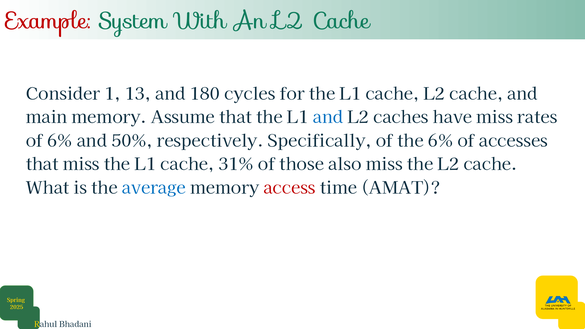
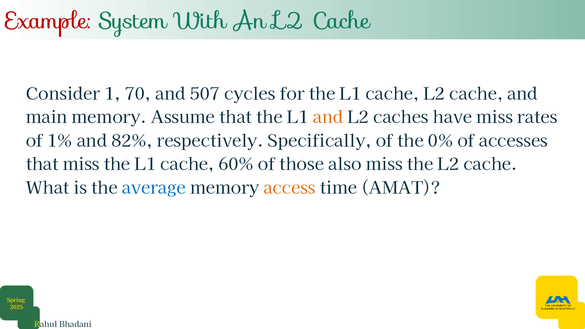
13: 13 -> 70
180: 180 -> 507
and at (328, 118) colour: blue -> orange
of 6%: 6% -> 1%
50%: 50% -> 82%
the 6%: 6% -> 0%
31%: 31% -> 60%
access colour: red -> orange
